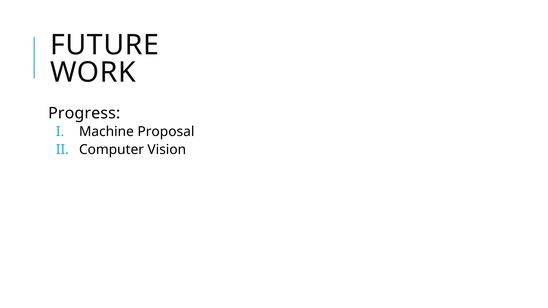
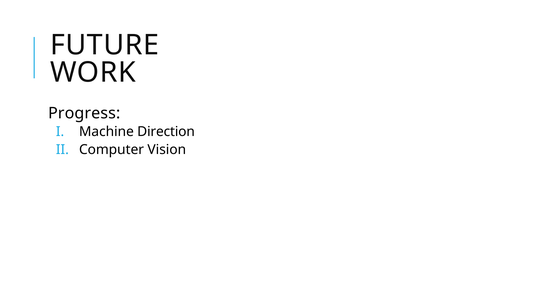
Proposal: Proposal -> Direction
